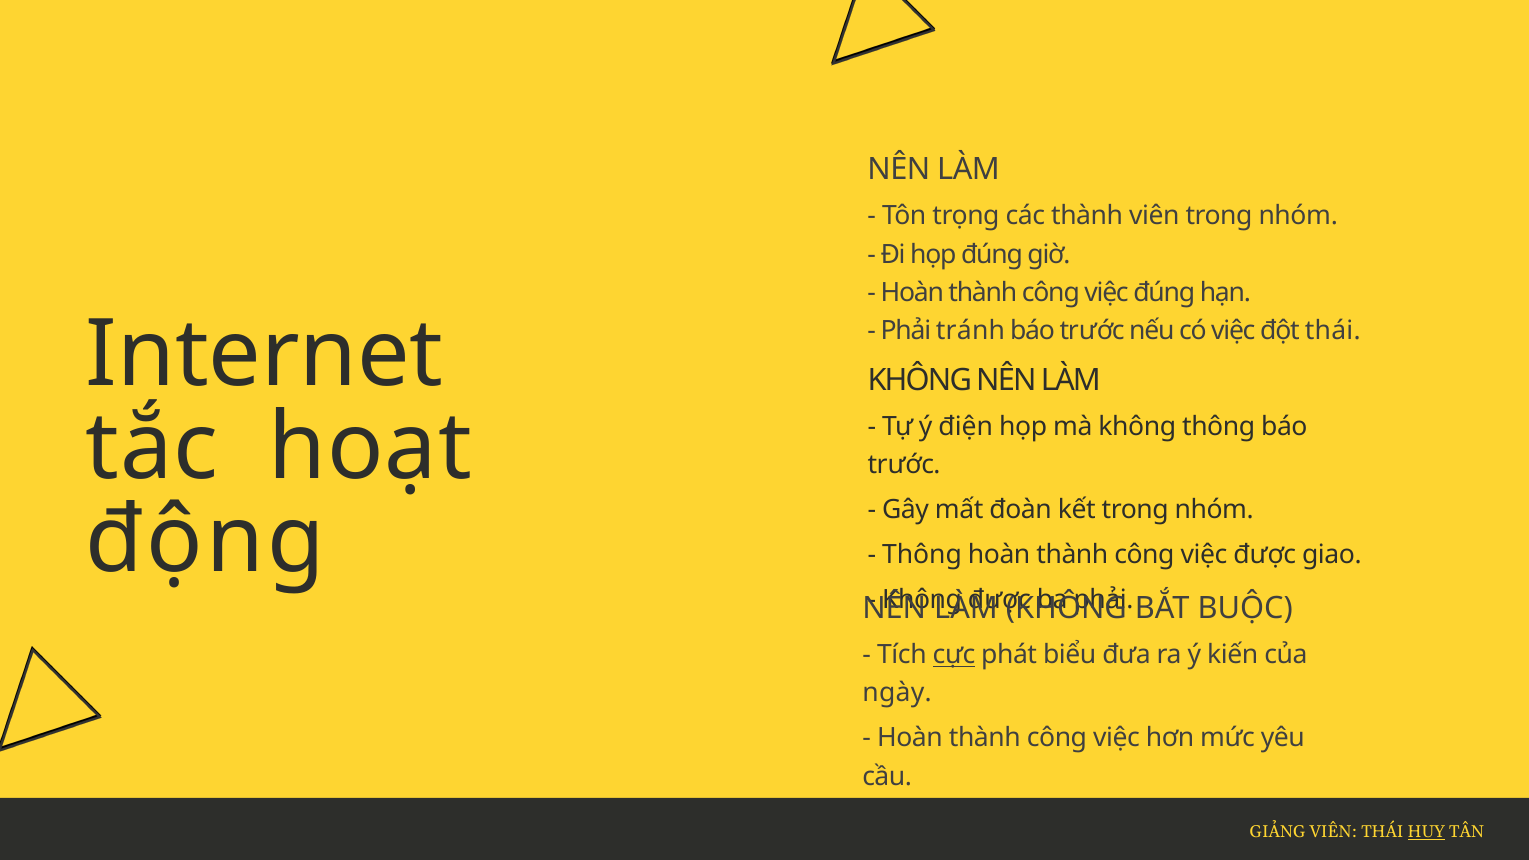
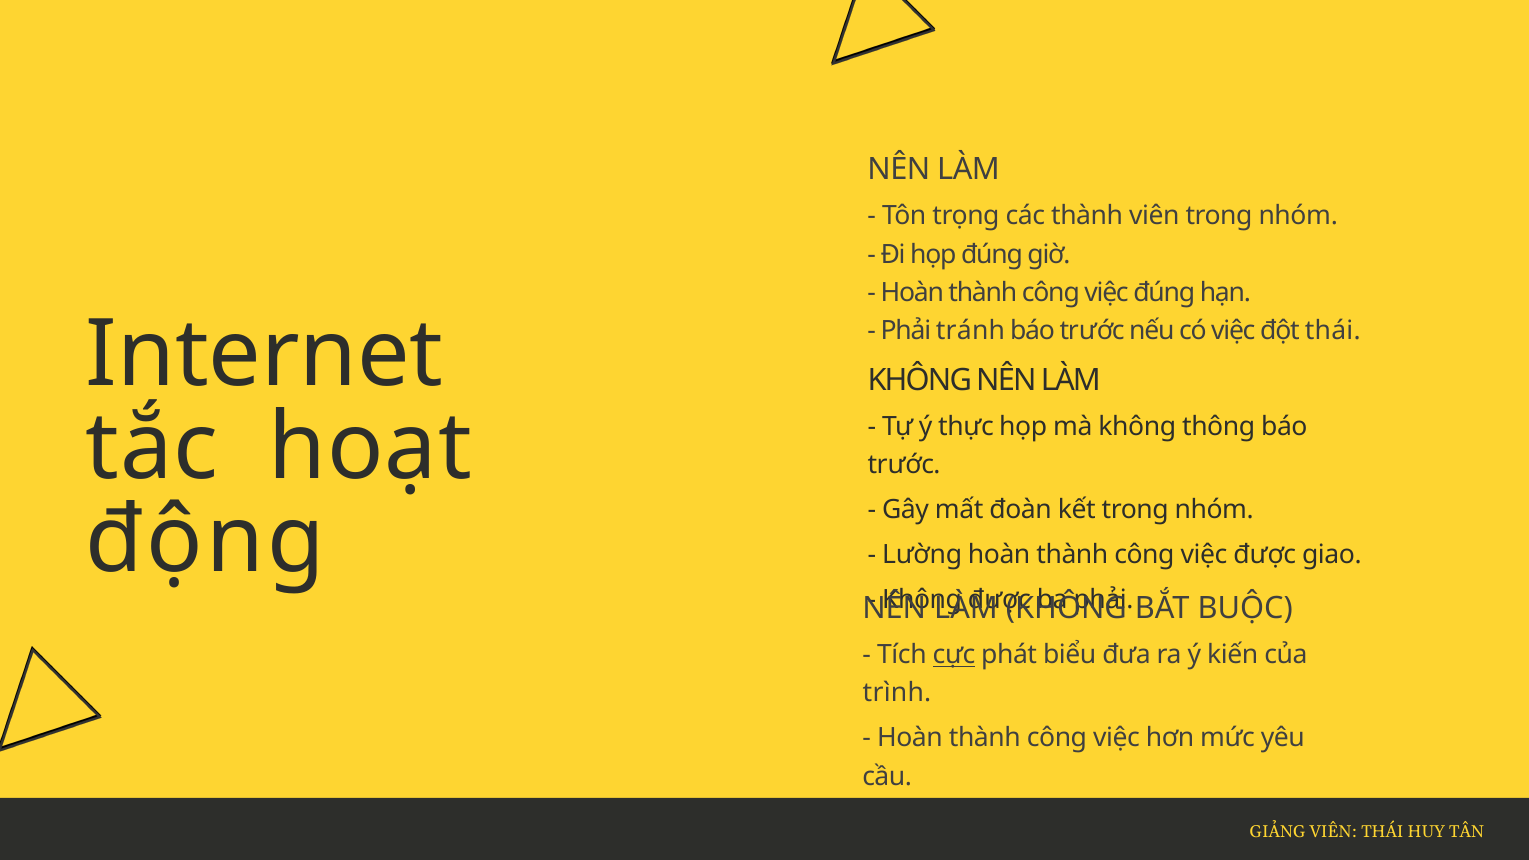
điện: điện -> thực
Thông at (922, 555): Thông -> Lường
ngày: ngày -> trình
HUY underline: present -> none
